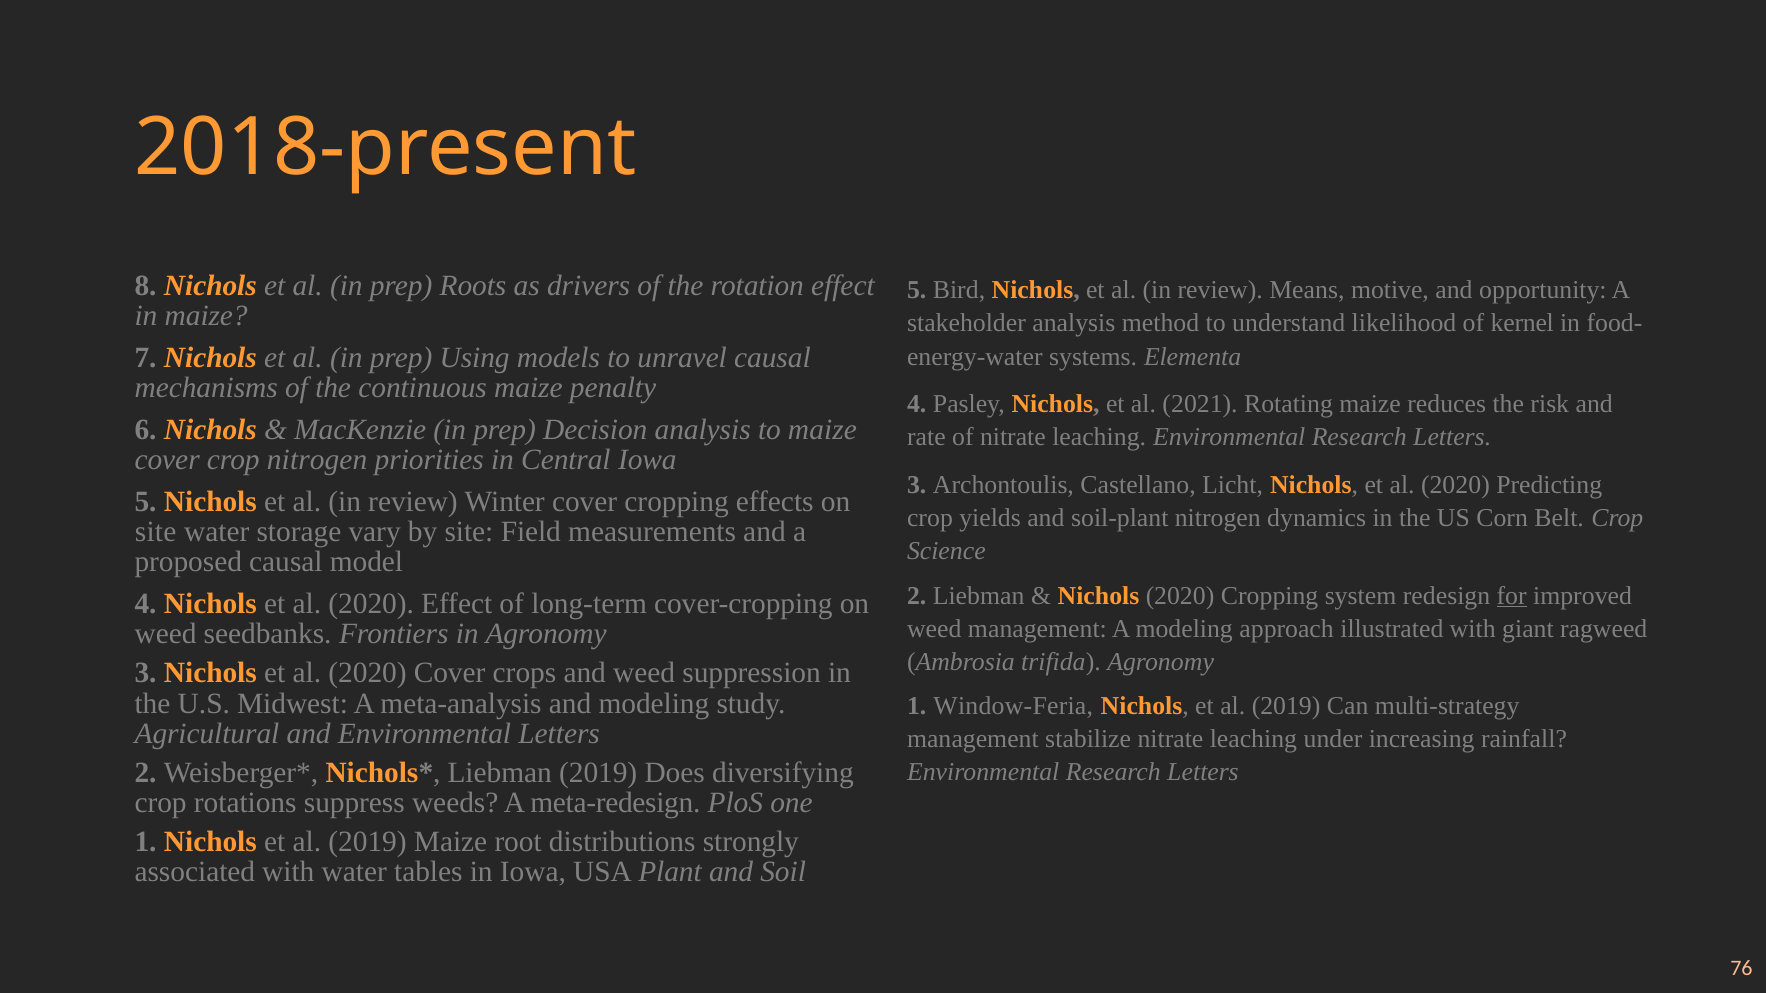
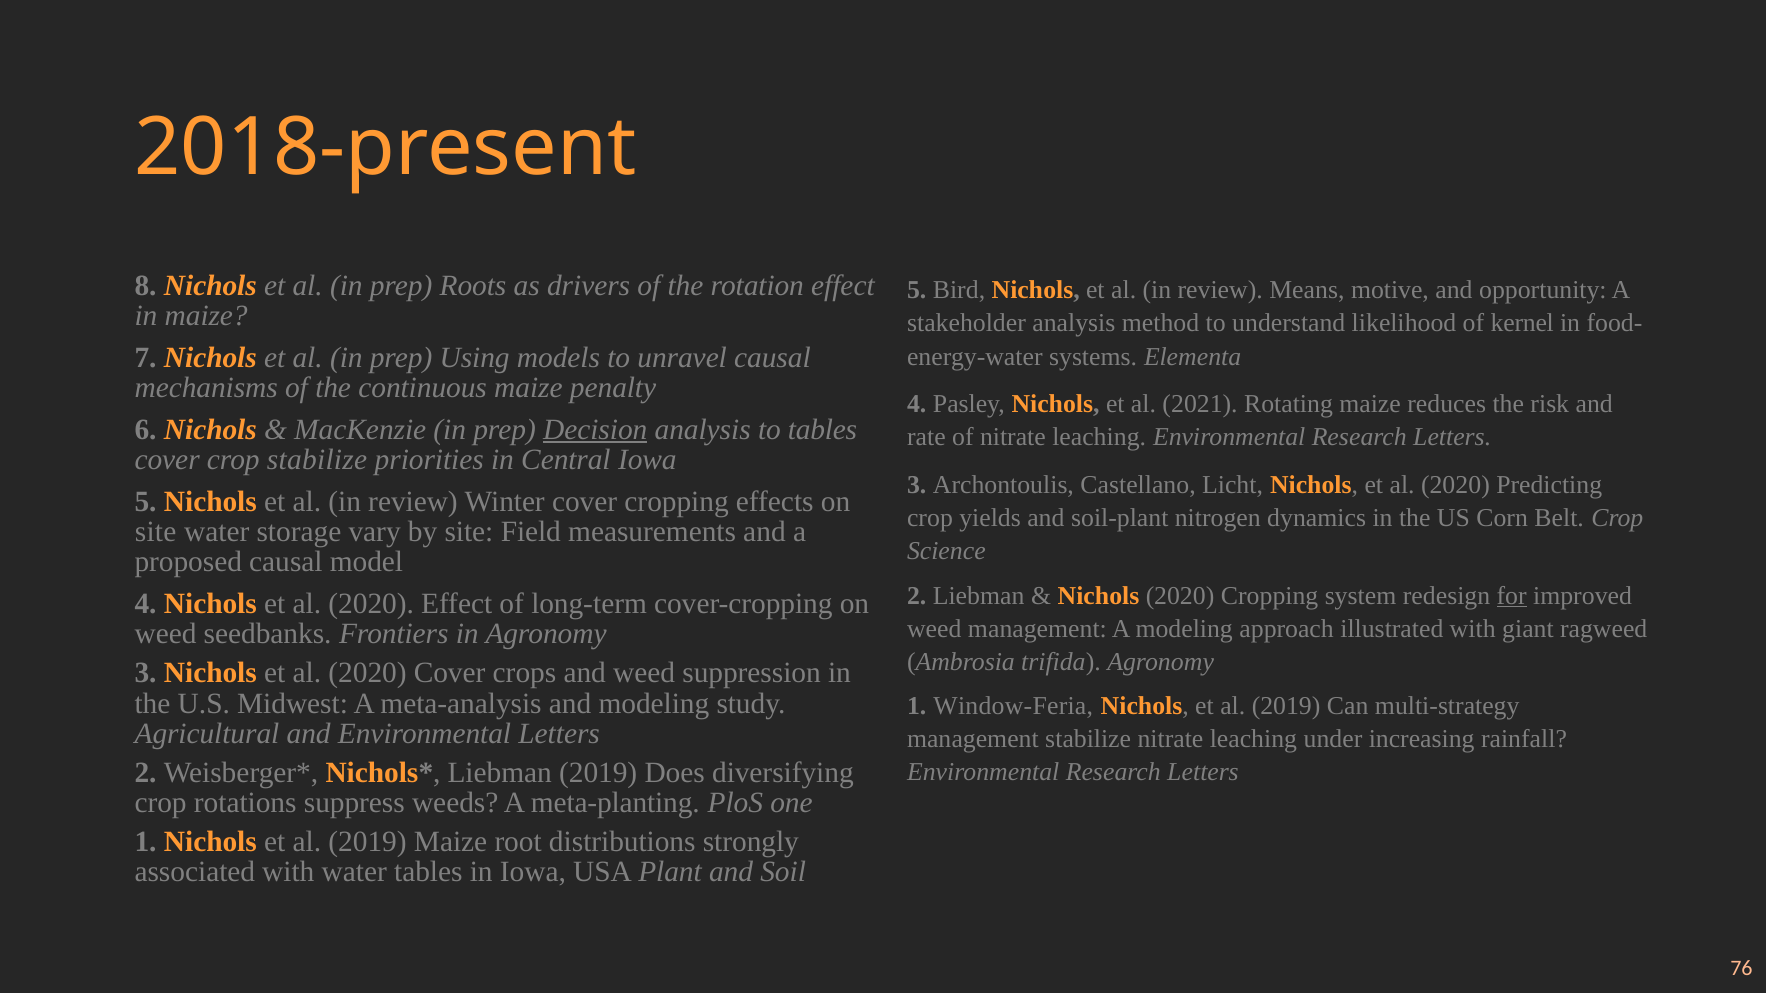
Decision underline: none -> present
to maize: maize -> tables
crop nitrogen: nitrogen -> stabilize
meta-redesign: meta-redesign -> meta-planting
